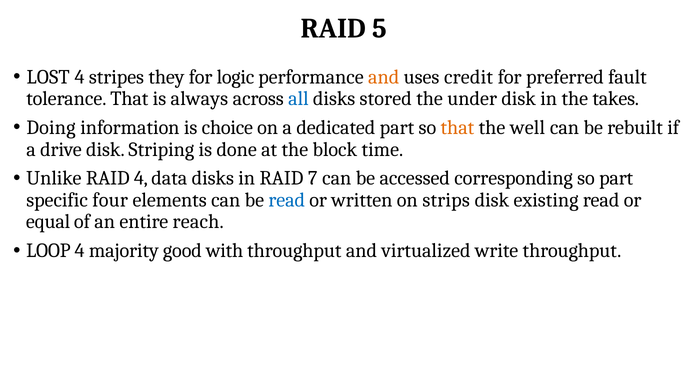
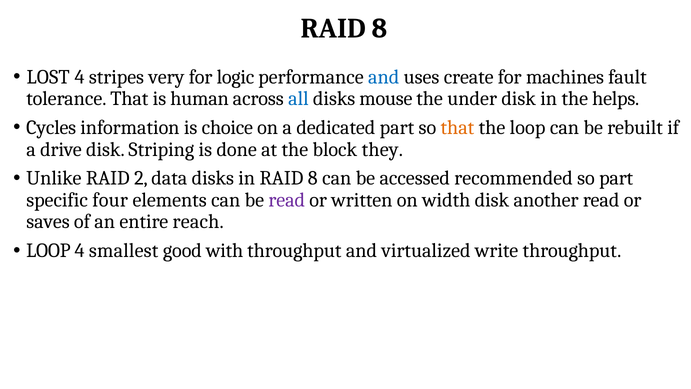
5 at (380, 28): 5 -> 8
they: they -> very
and at (384, 77) colour: orange -> blue
credit: credit -> create
preferred: preferred -> machines
always: always -> human
stored: stored -> mouse
takes: takes -> helps
Doing: Doing -> Cycles
the well: well -> loop
time: time -> they
RAID 4: 4 -> 2
in RAID 7: 7 -> 8
corresponding: corresponding -> recommended
read at (287, 200) colour: blue -> purple
strips: strips -> width
existing: existing -> another
equal: equal -> saves
majority: majority -> smallest
